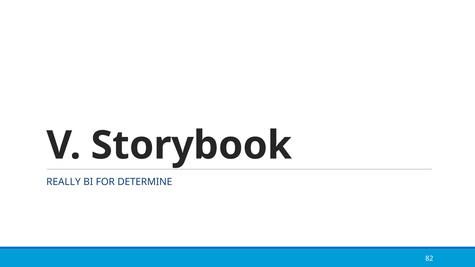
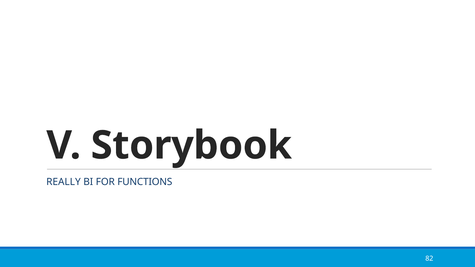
DETERMINE: DETERMINE -> FUNCTIONS
